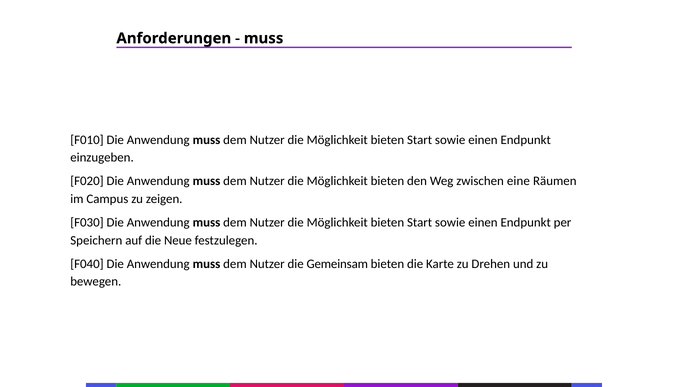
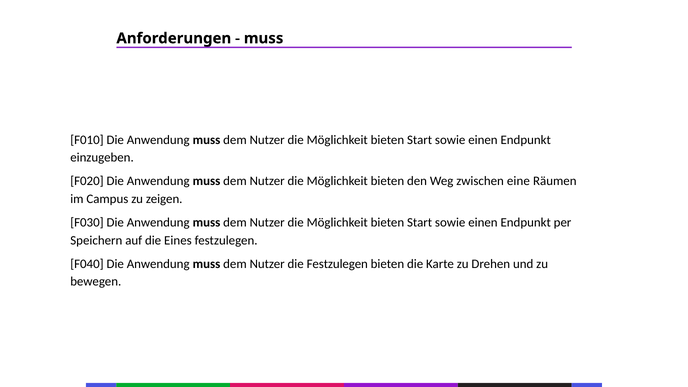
Neue: Neue -> Eines
die Gemeinsam: Gemeinsam -> Festzulegen
